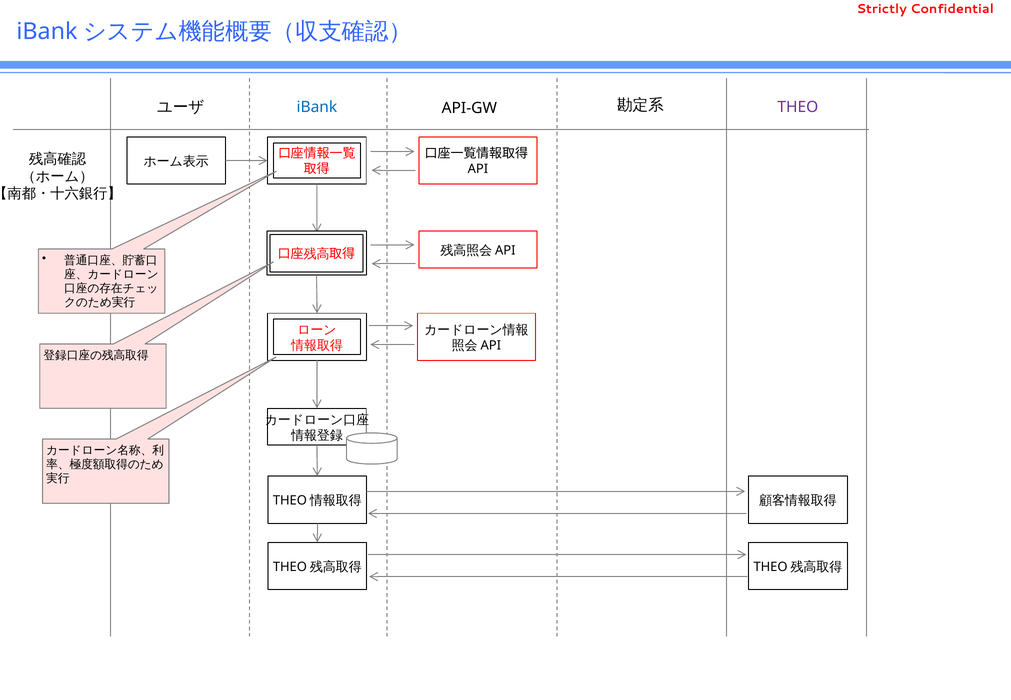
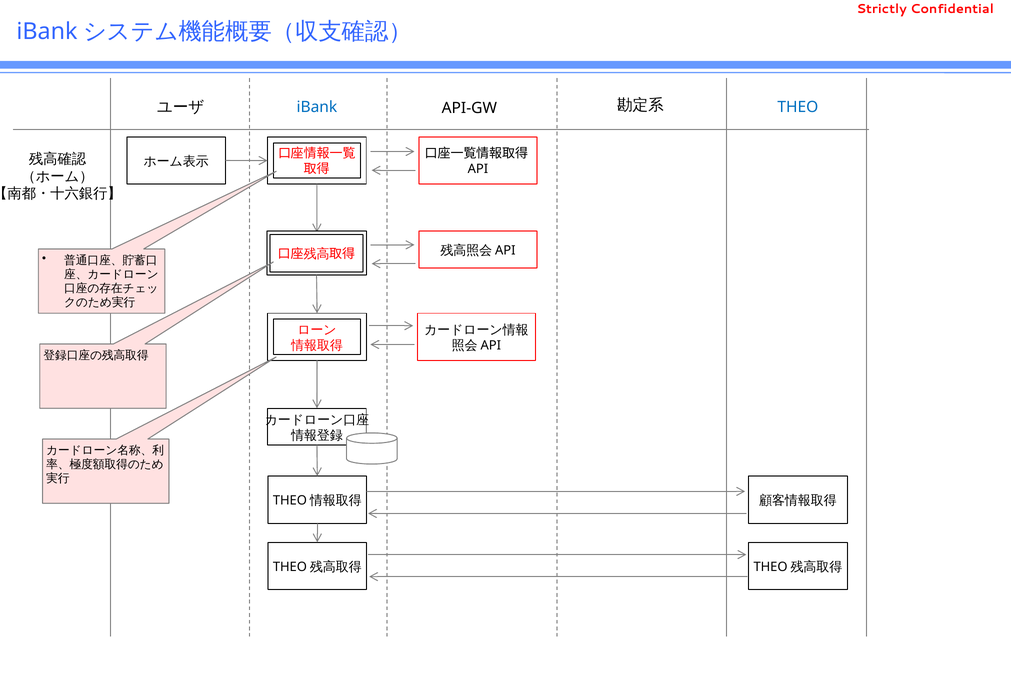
THEO colour: purple -> blue
